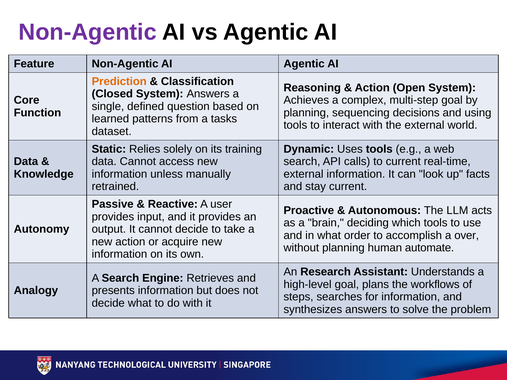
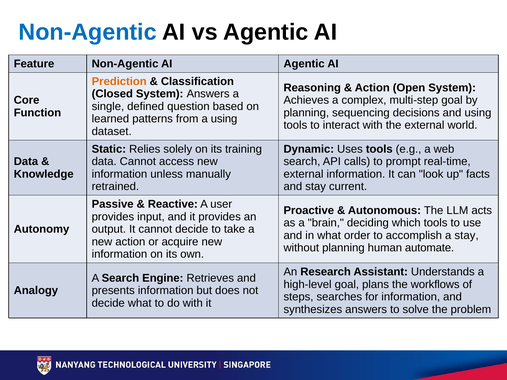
Non-Agentic at (88, 32) colour: purple -> blue
a tasks: tasks -> using
to current: current -> prompt
a over: over -> stay
